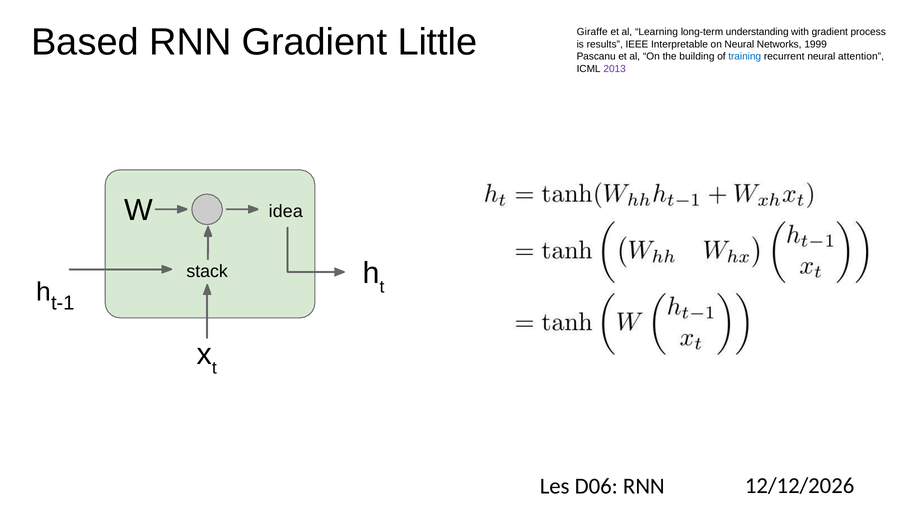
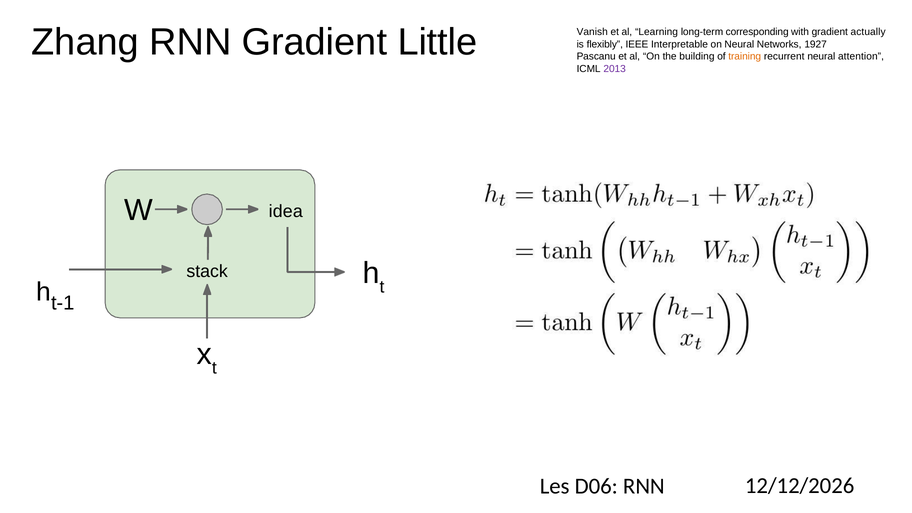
Based: Based -> Zhang
Giraffe: Giraffe -> Vanish
understanding: understanding -> corresponding
process: process -> actually
results: results -> flexibly
1999: 1999 -> 1927
training colour: blue -> orange
